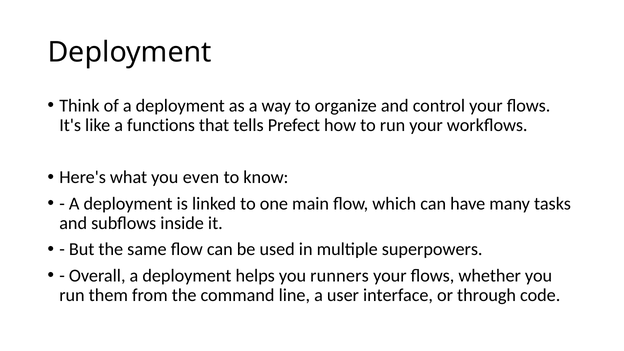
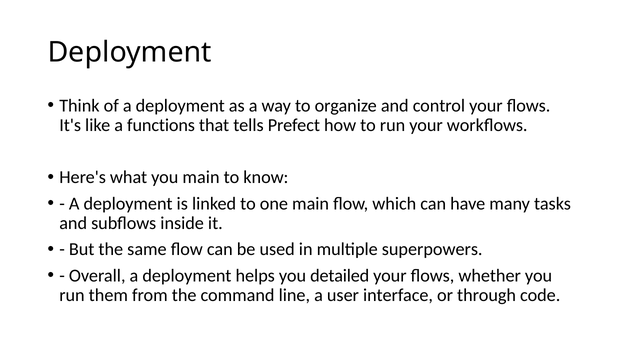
you even: even -> main
runners: runners -> detailed
